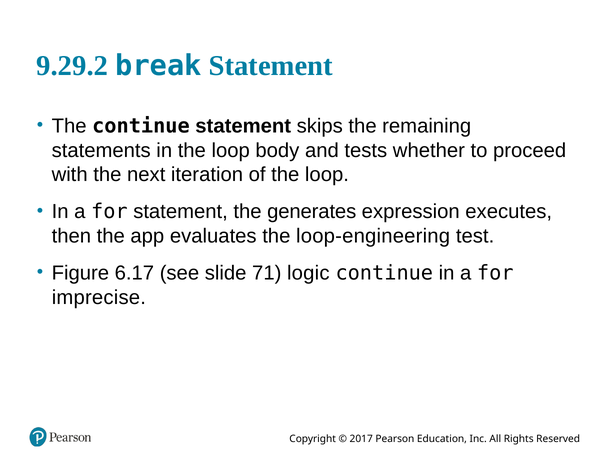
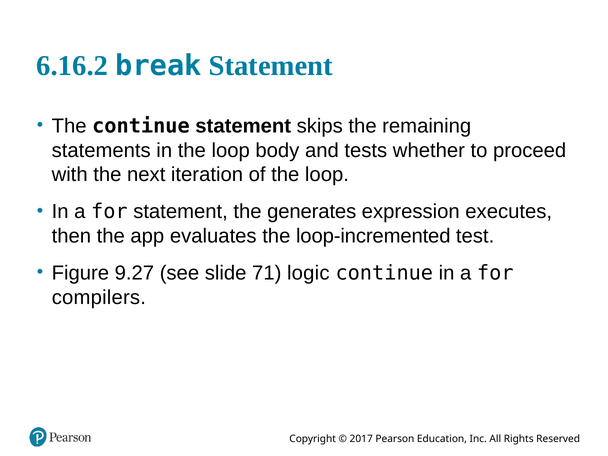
9.29.2: 9.29.2 -> 6.16.2
loop-engineering: loop-engineering -> loop-incremented
6.17: 6.17 -> 9.27
imprecise: imprecise -> compilers
